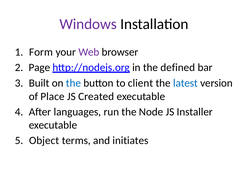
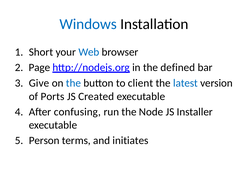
Windows colour: purple -> blue
Form: Form -> Short
Web colour: purple -> blue
Built: Built -> Give
Place: Place -> Ports
languages: languages -> confusing
Object: Object -> Person
